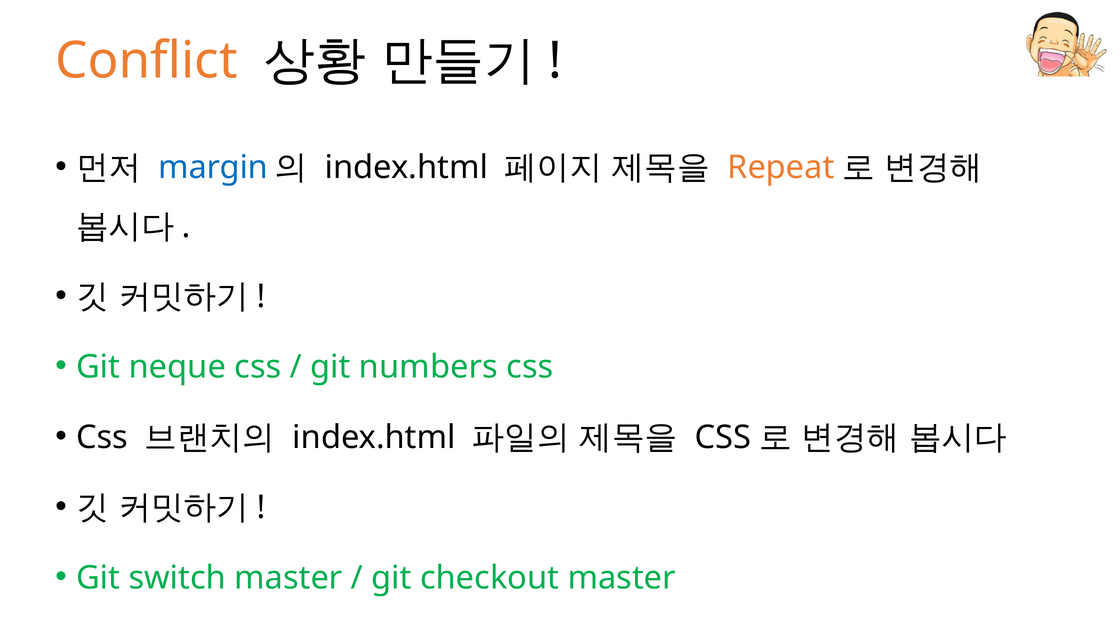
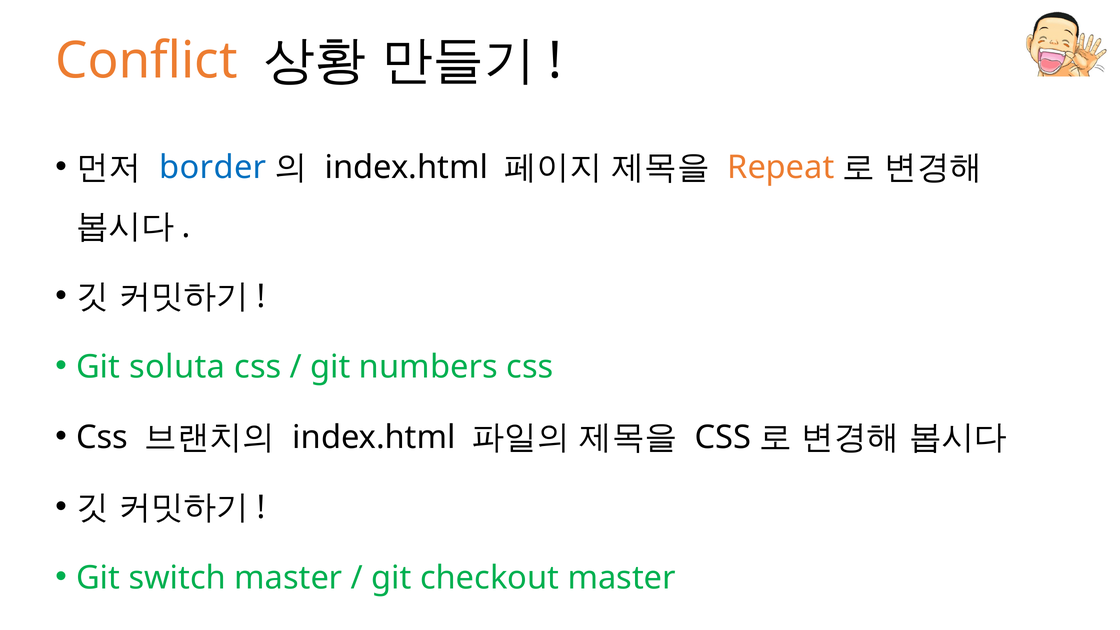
margin: margin -> border
neque: neque -> soluta
